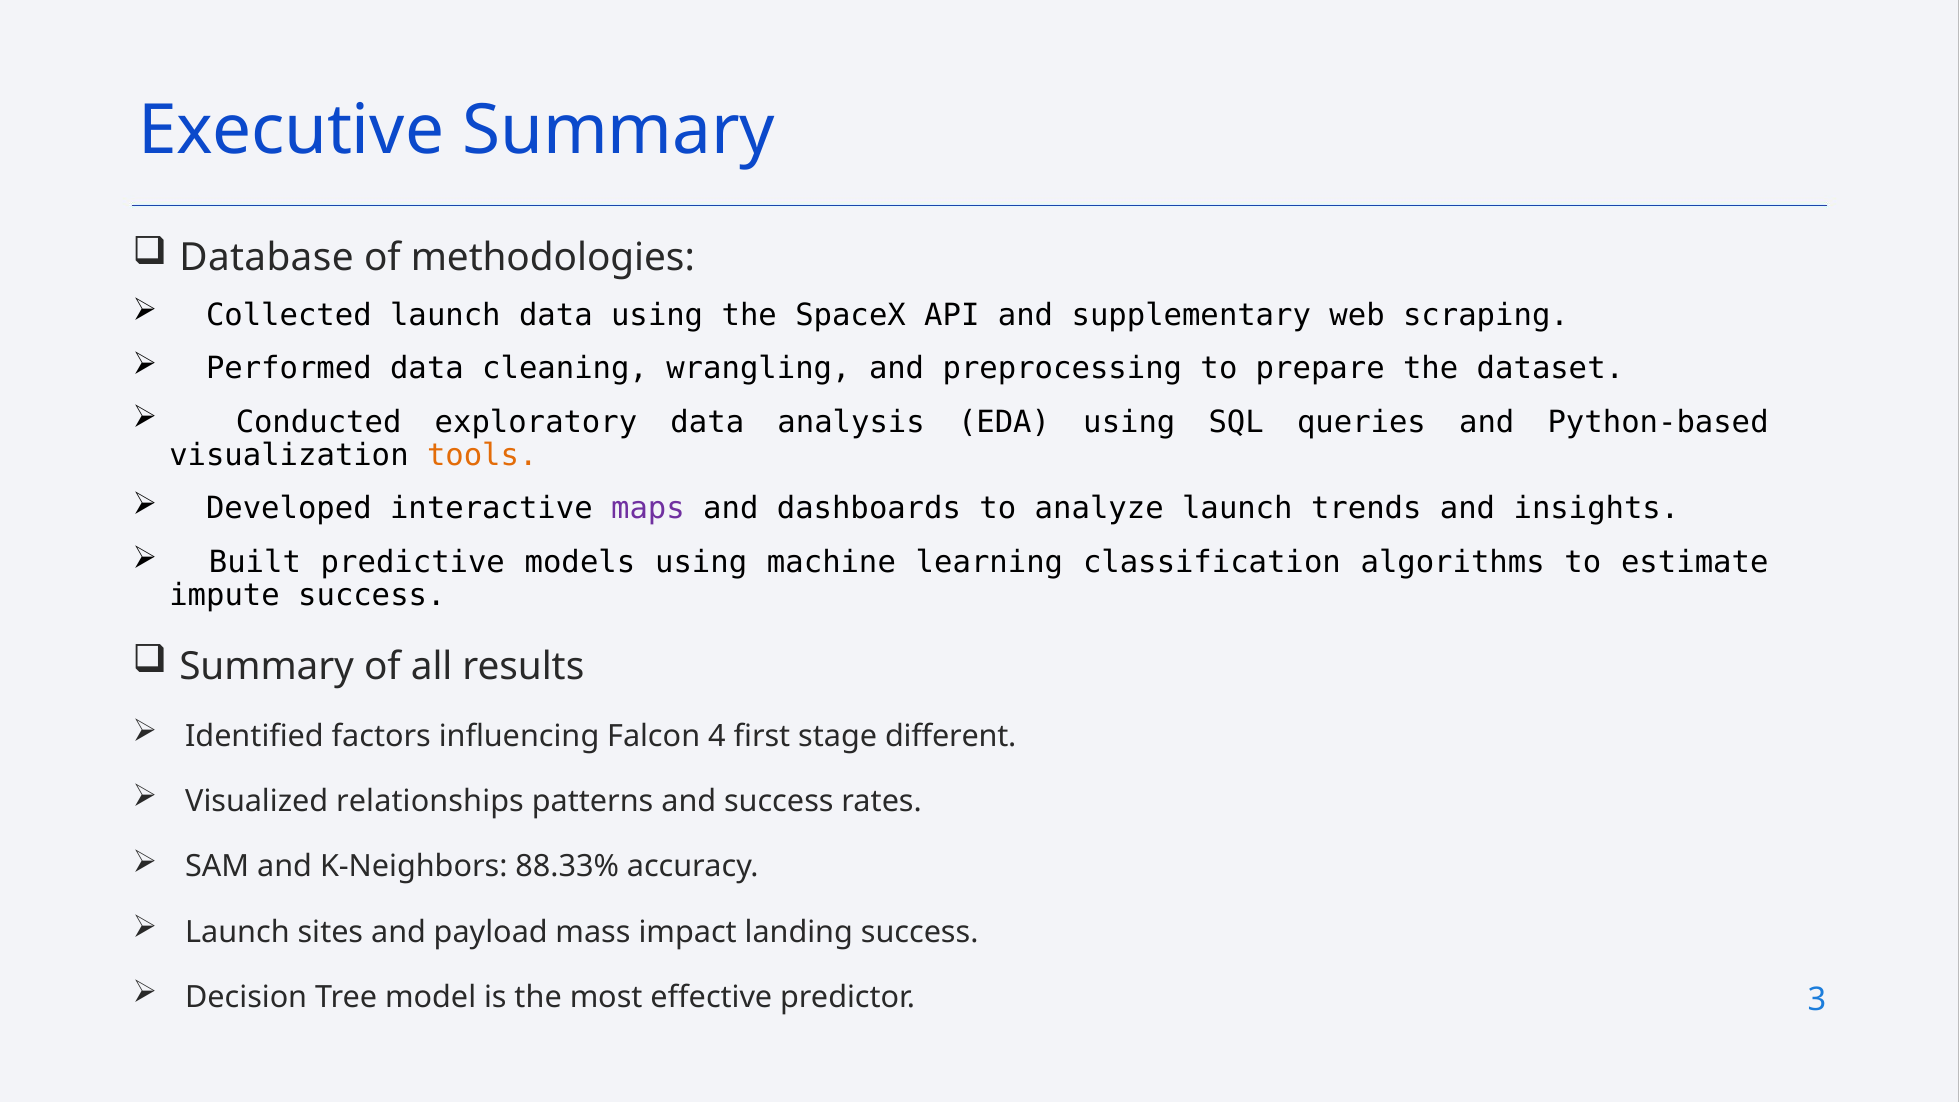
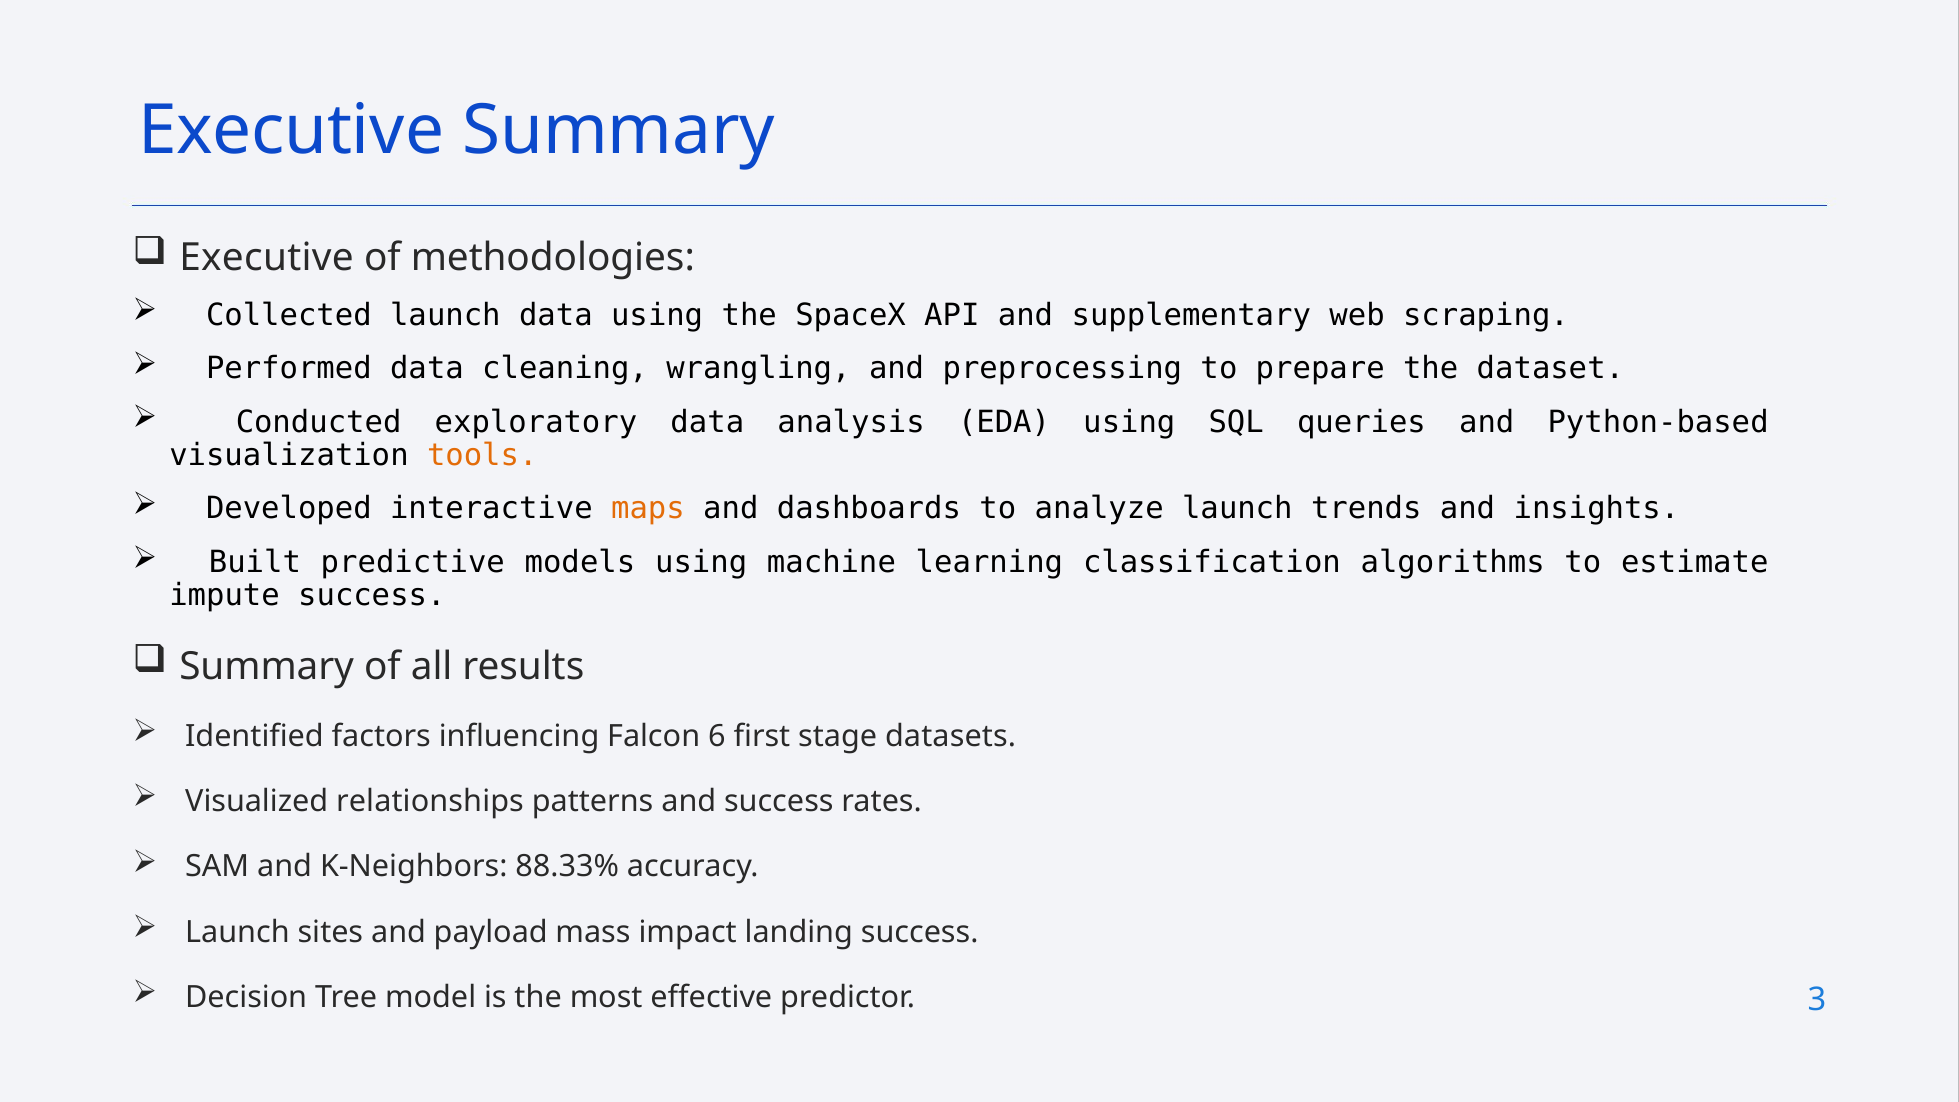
Database at (266, 258): Database -> Executive
maps colour: purple -> orange
4: 4 -> 6
different: different -> datasets
